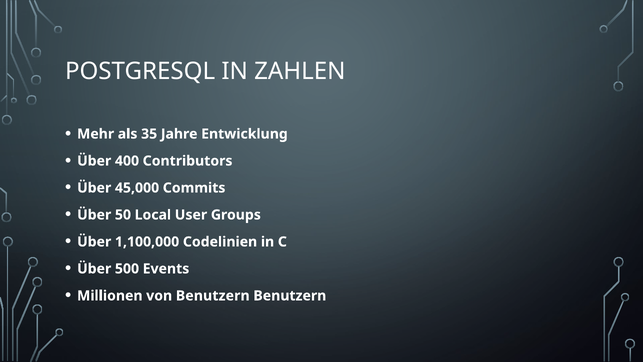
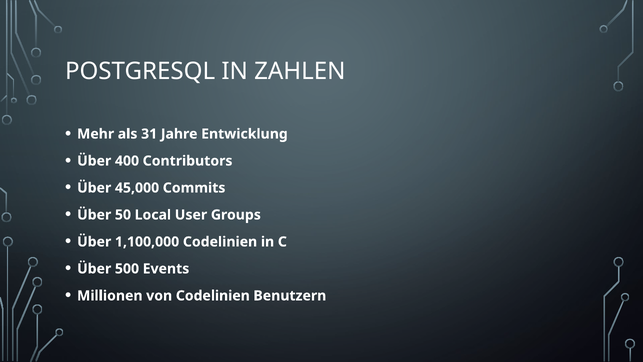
35: 35 -> 31
von Benutzern: Benutzern -> Codelinien
